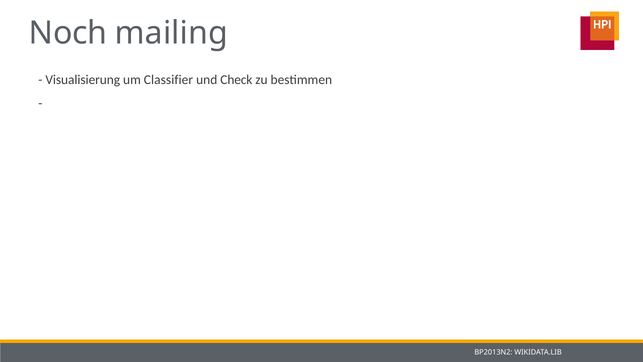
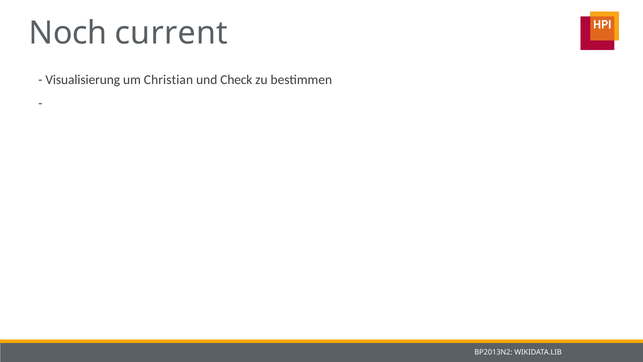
mailing: mailing -> current
Classifier: Classifier -> Christian
